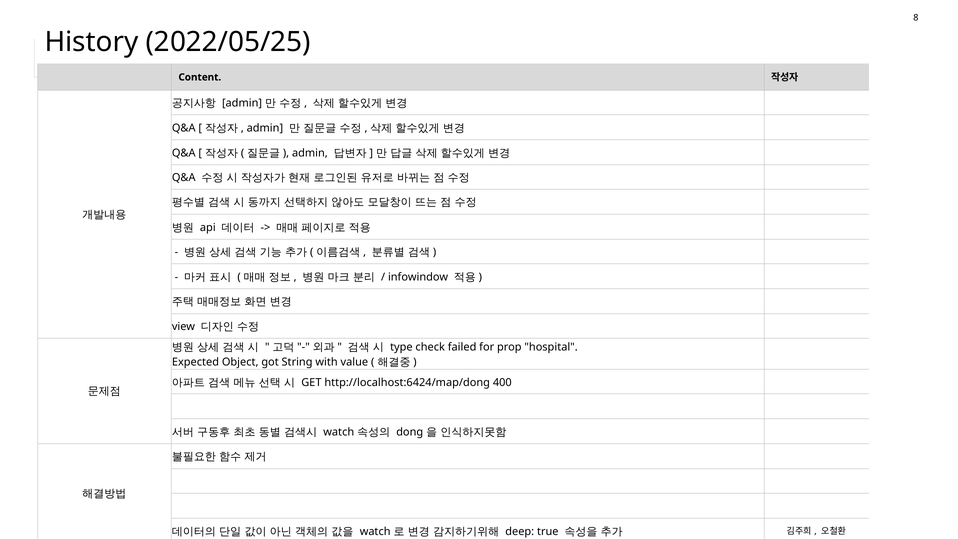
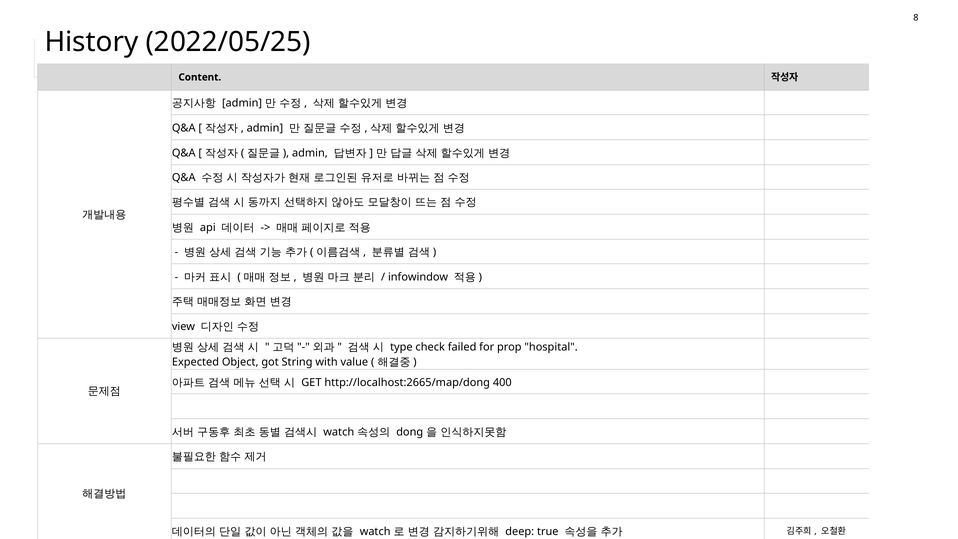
http://localhost:6424/map/dong: http://localhost:6424/map/dong -> http://localhost:2665/map/dong
